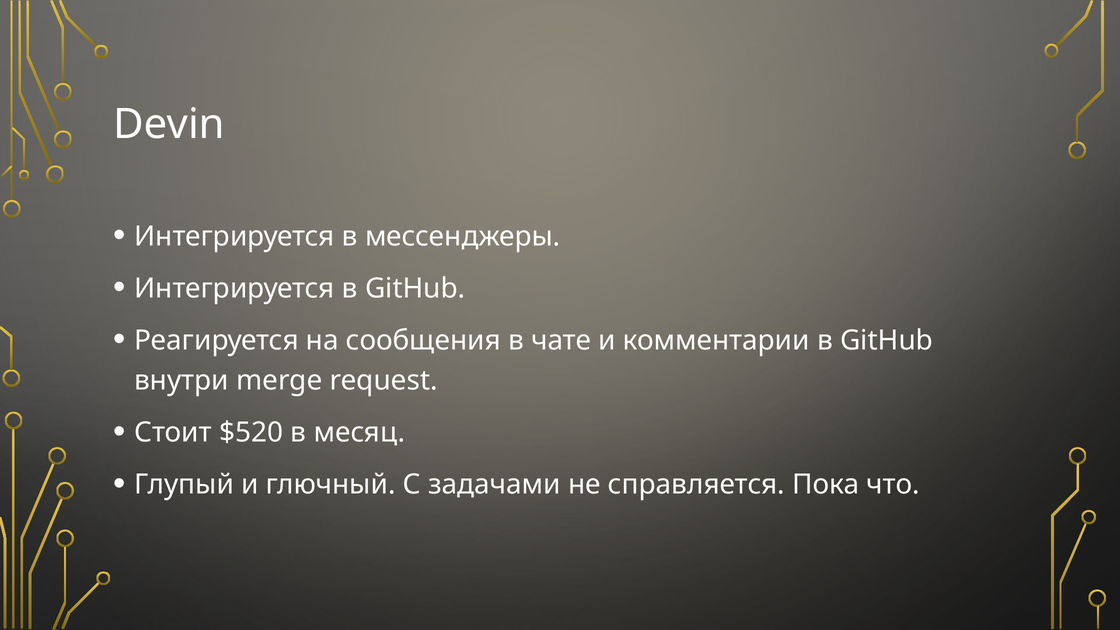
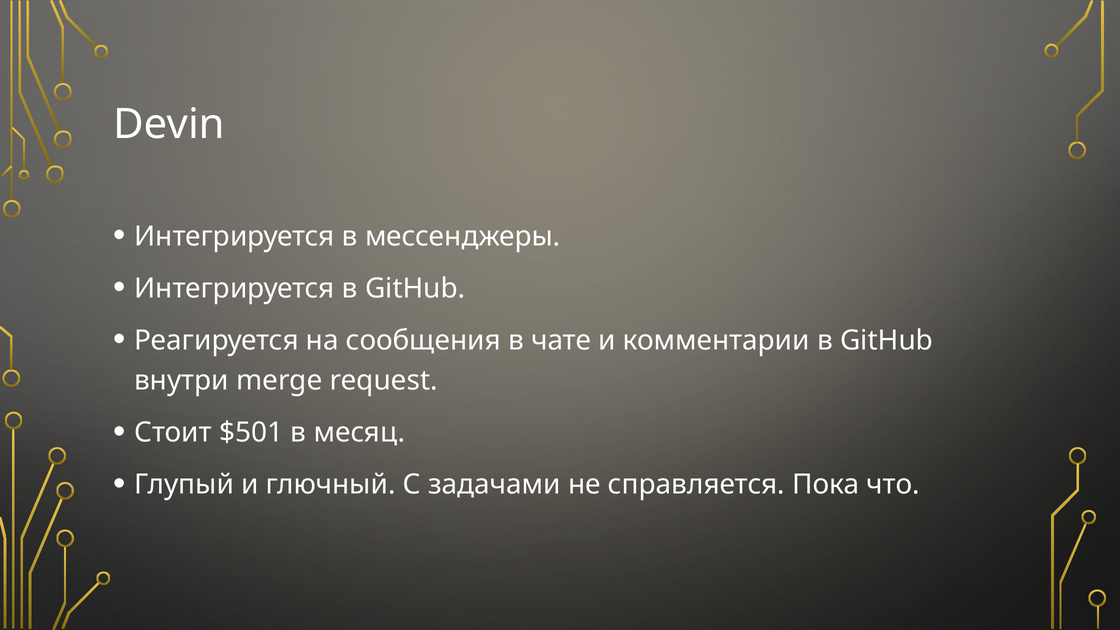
$520: $520 -> $501
